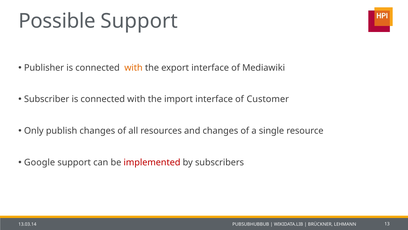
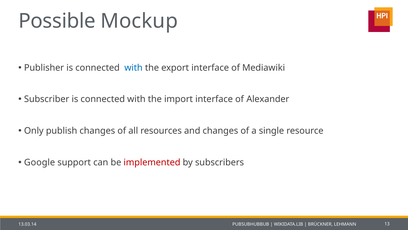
Possible Support: Support -> Mockup
with at (134, 68) colour: orange -> blue
Customer: Customer -> Alexander
